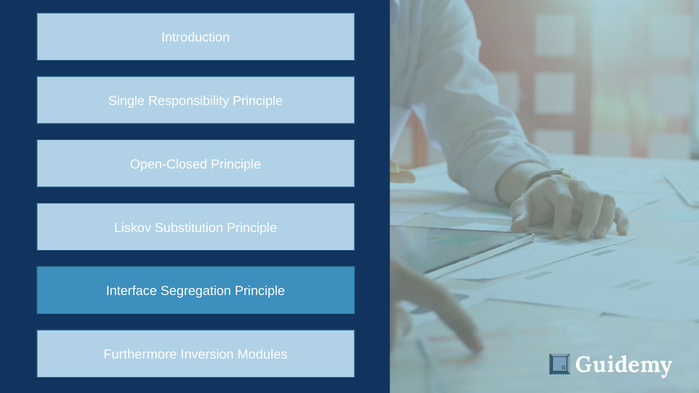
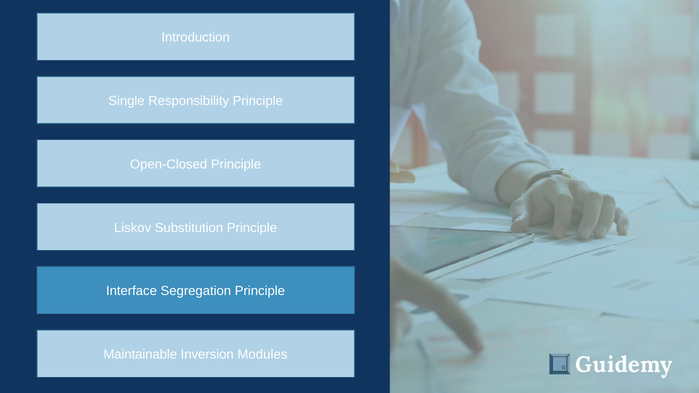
Furthermore: Furthermore -> Maintainable
